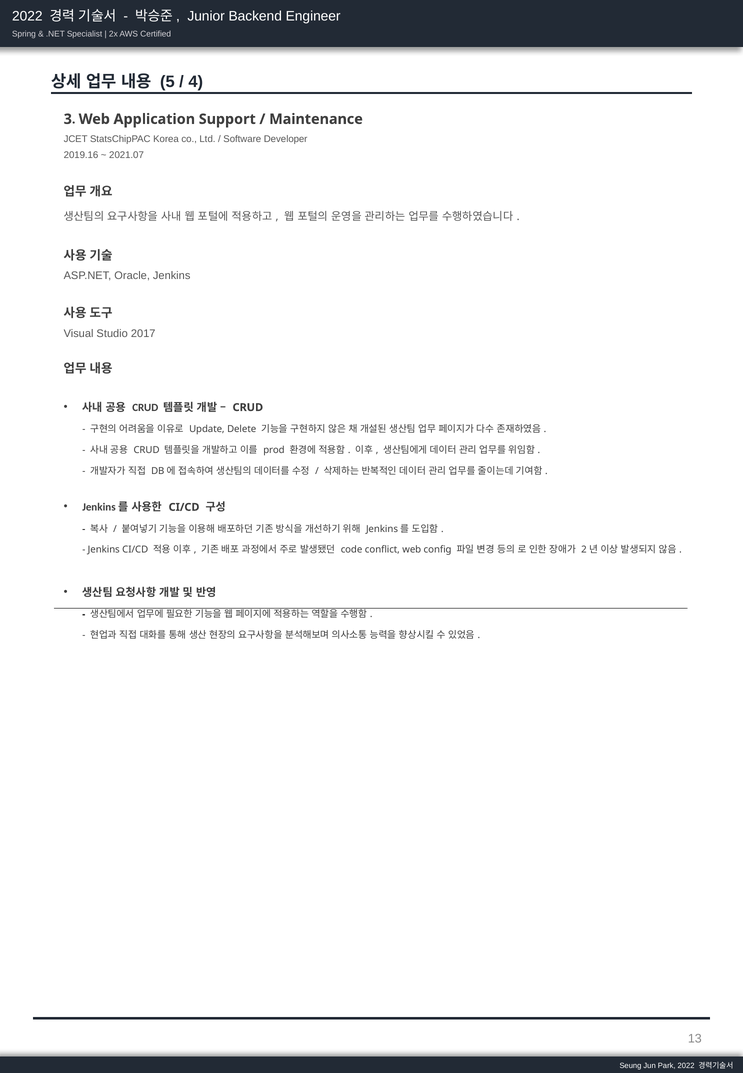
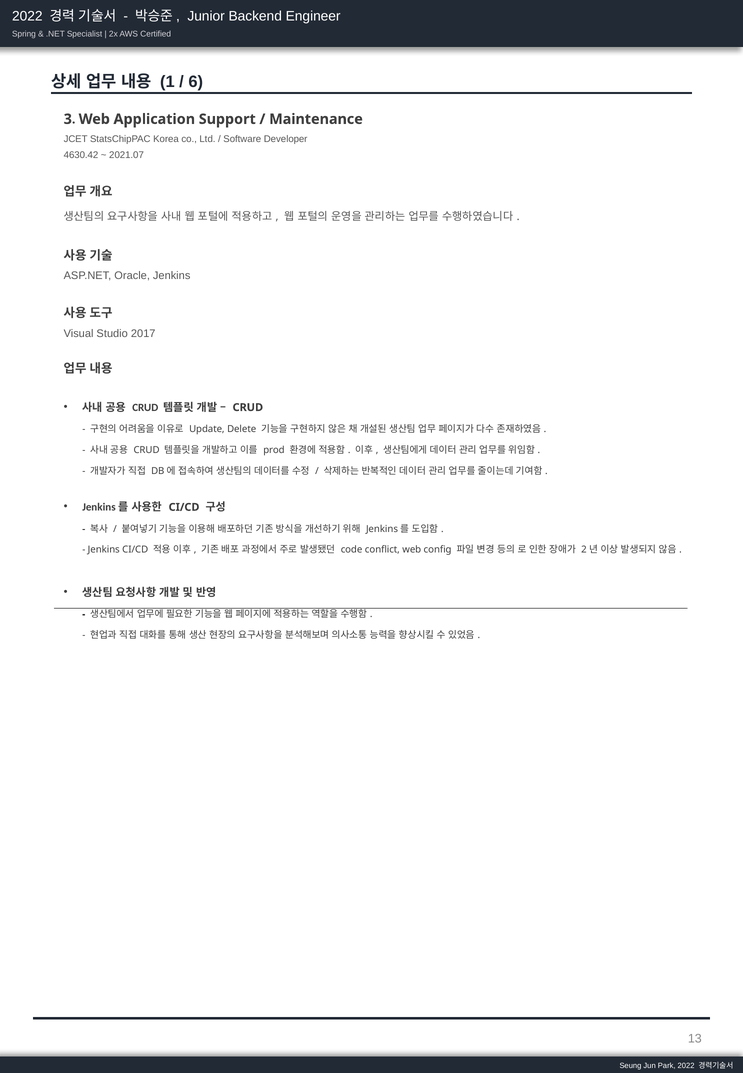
5: 5 -> 1
4: 4 -> 6
2019.16: 2019.16 -> 4630.42
